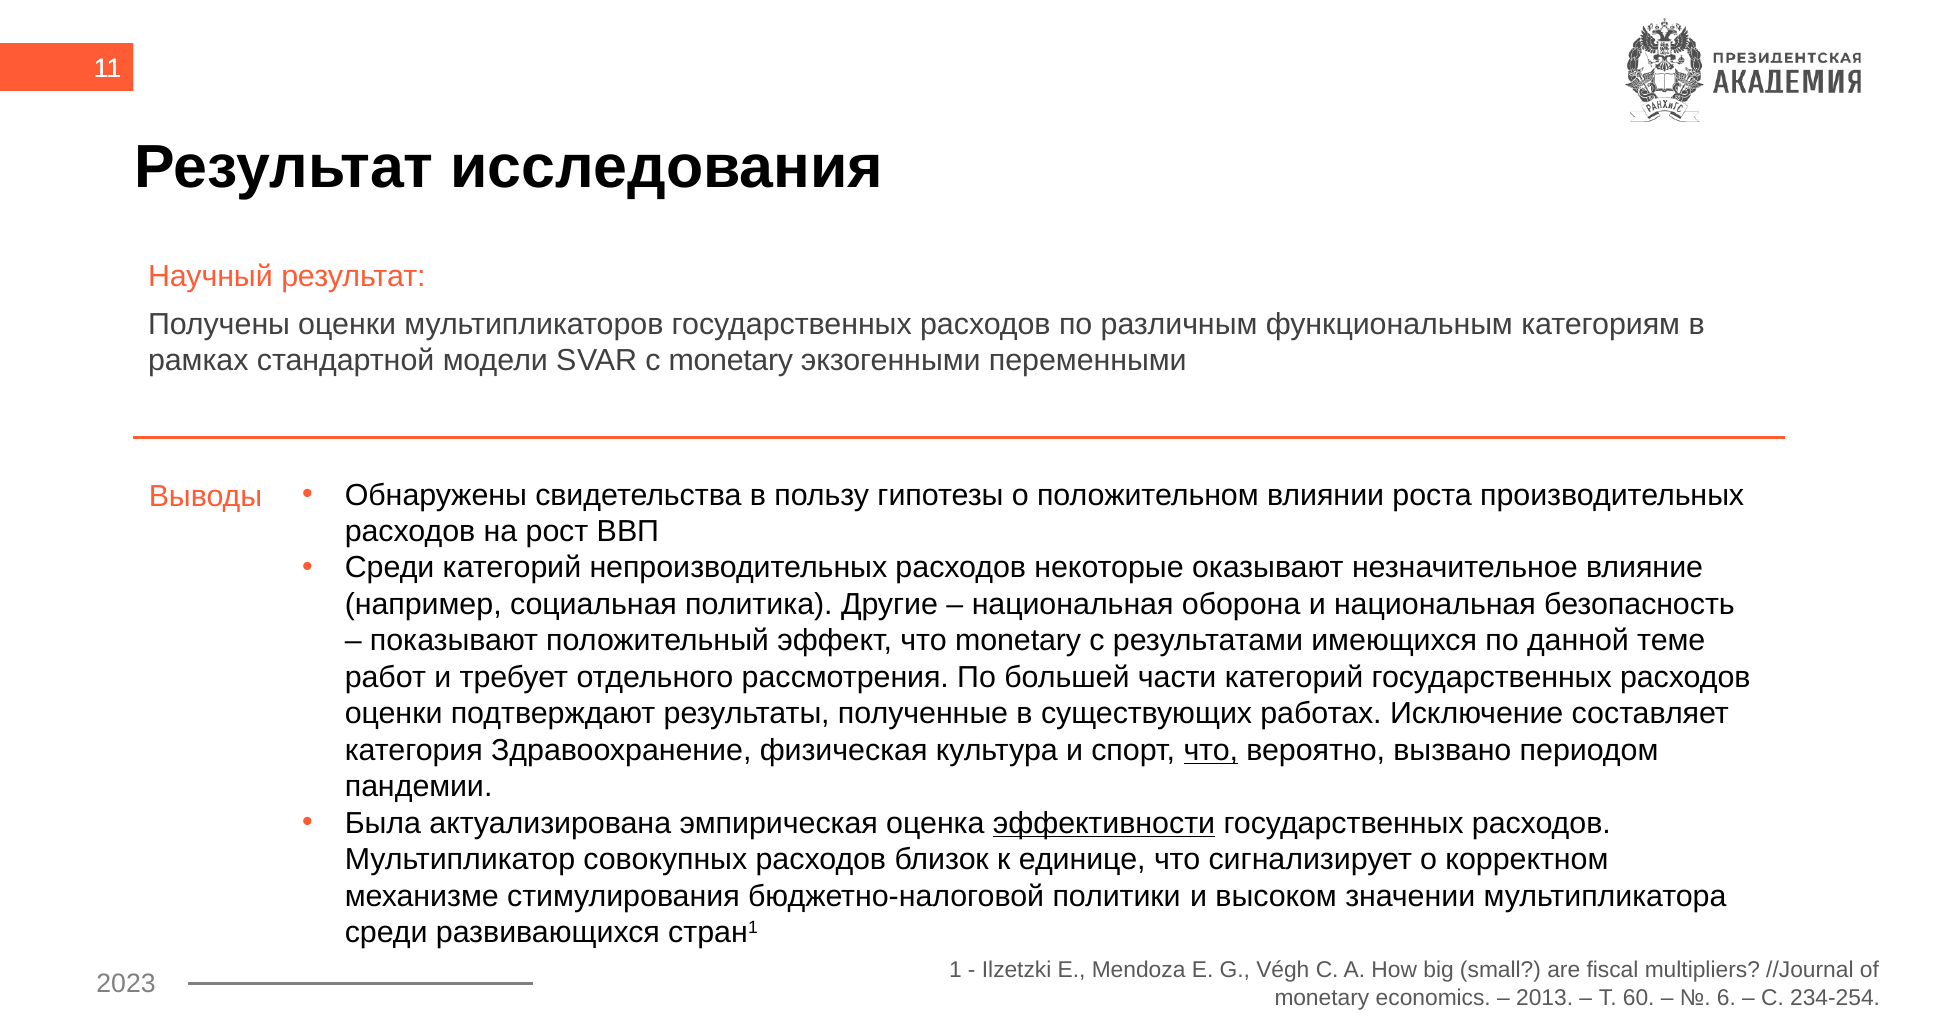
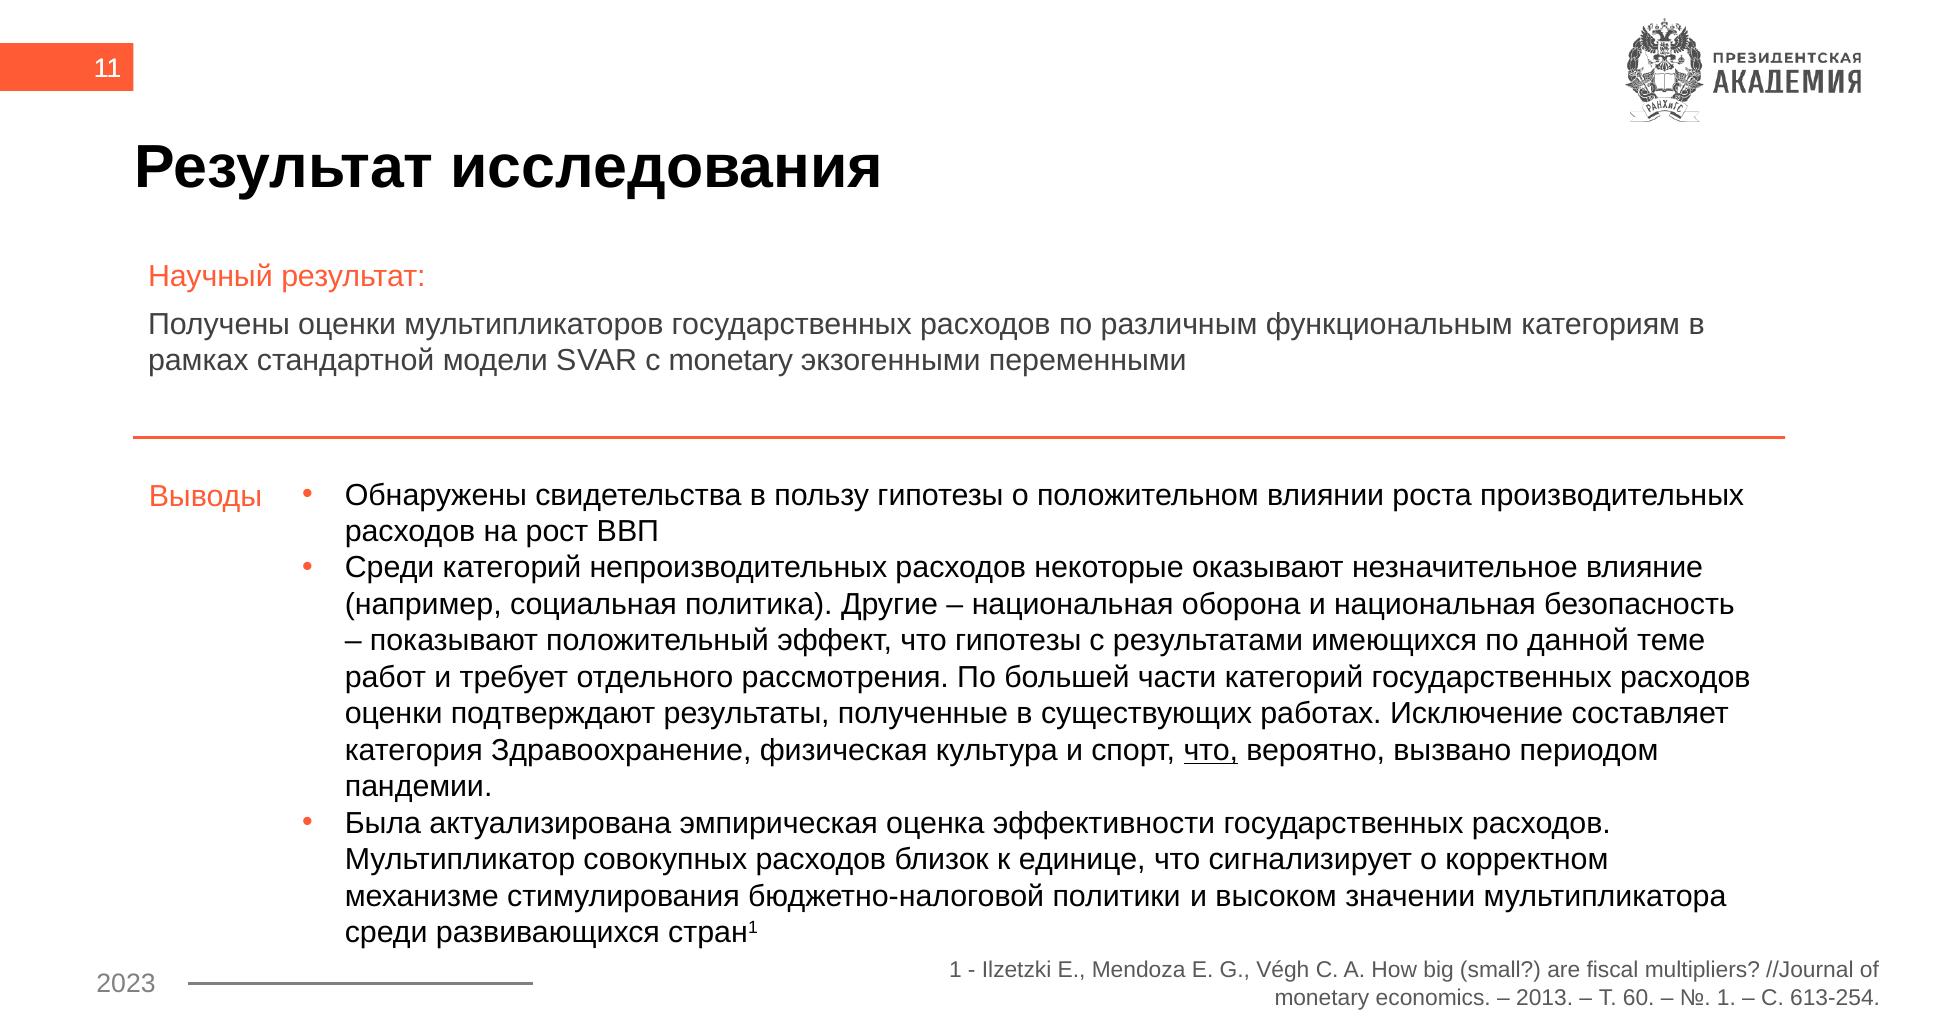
что monetary: monetary -> гипотезы
эффективности underline: present -> none
6 at (1726, 998): 6 -> 1
234-254: 234-254 -> 613-254
